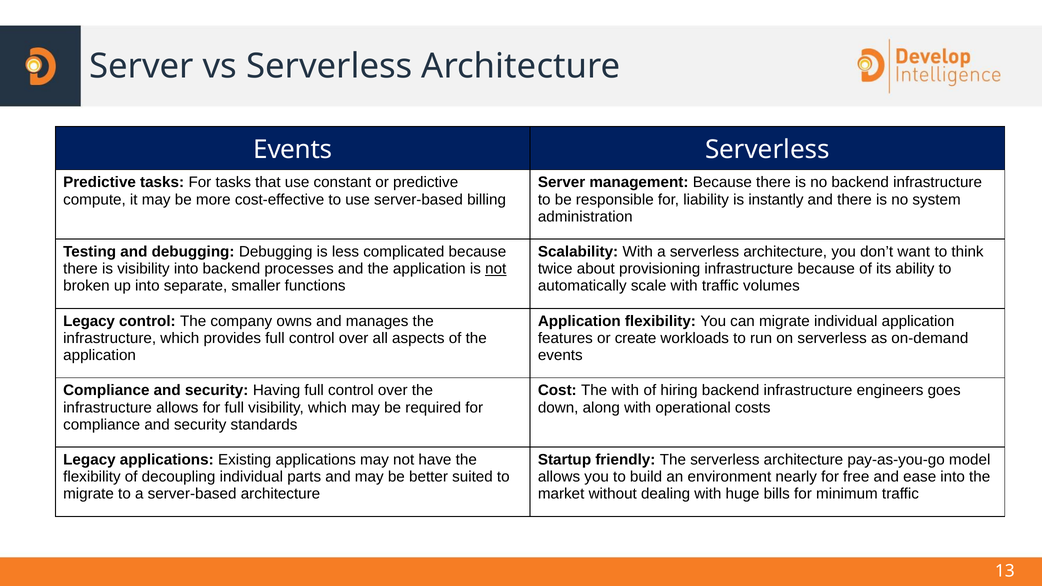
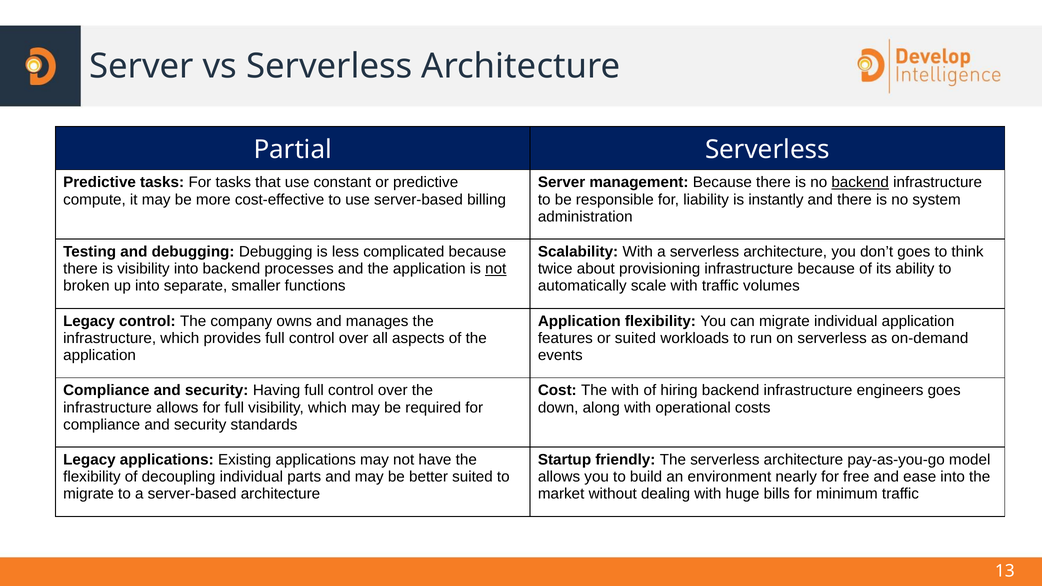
Events at (293, 150): Events -> Partial
backend at (860, 182) underline: none -> present
don’t want: want -> goes
or create: create -> suited
